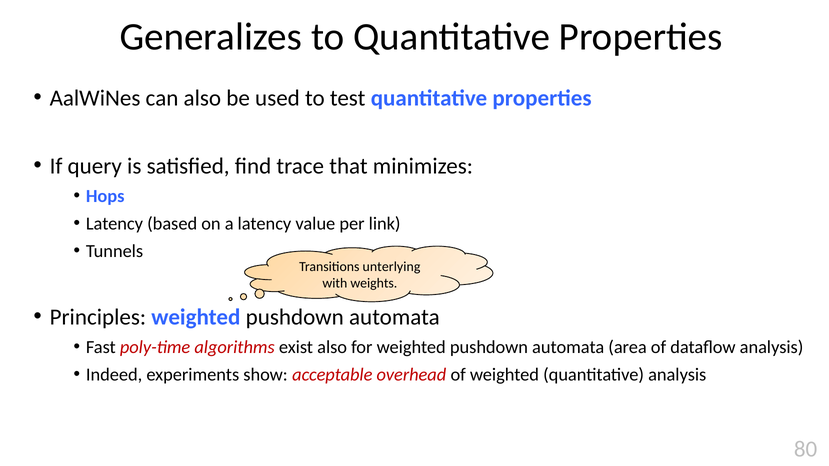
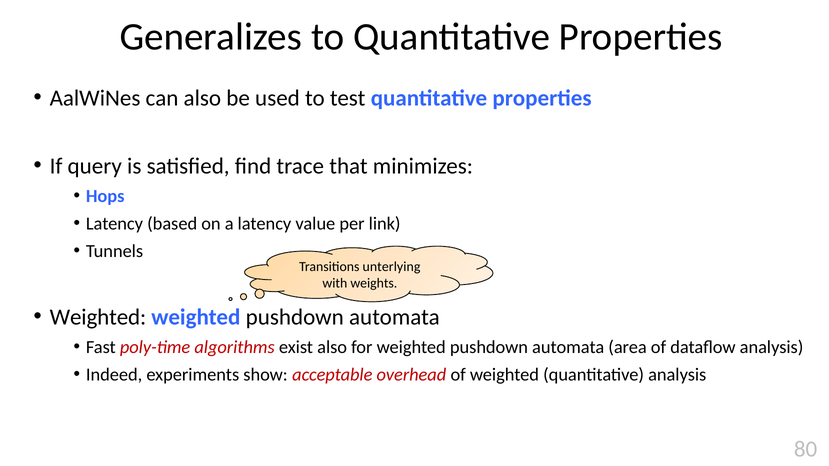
Principles at (98, 317): Principles -> Weighted
